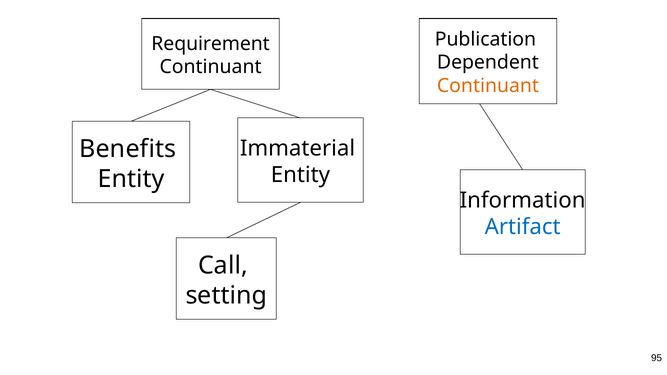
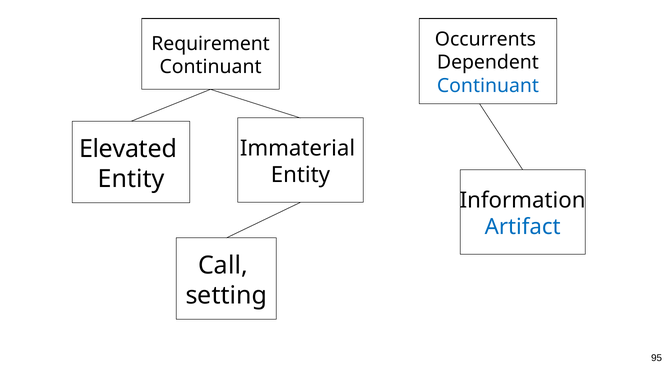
Publication: Publication -> Occurrents
Continuant at (488, 86) colour: orange -> blue
Benefits: Benefits -> Elevated
